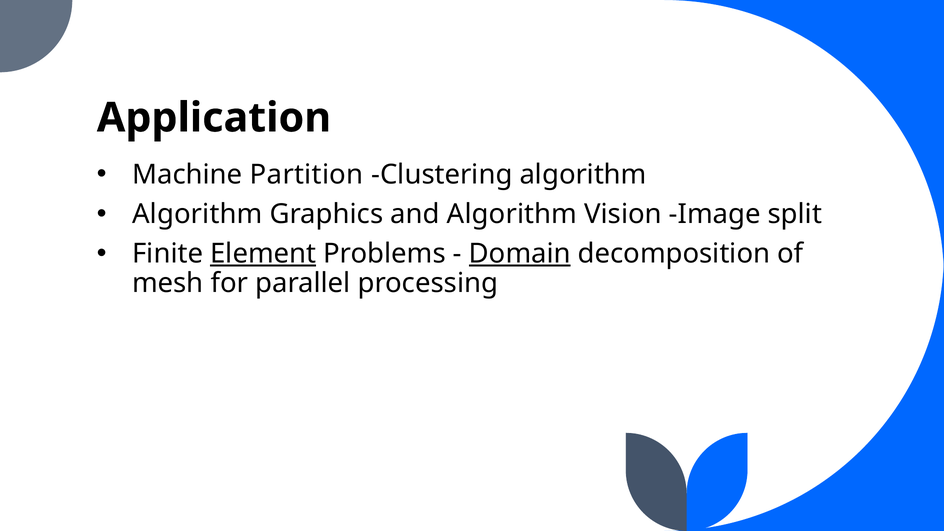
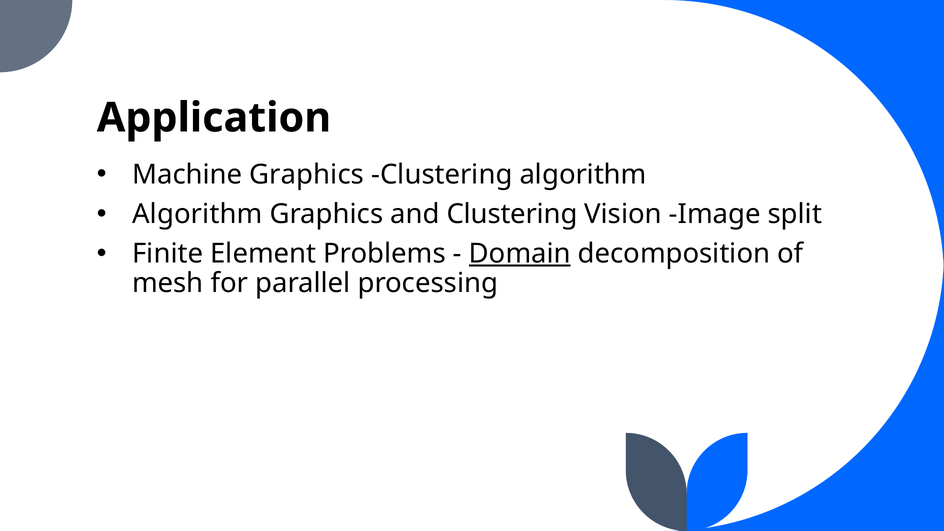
Machine Partition: Partition -> Graphics
and Algorithm: Algorithm -> Clustering
Element underline: present -> none
